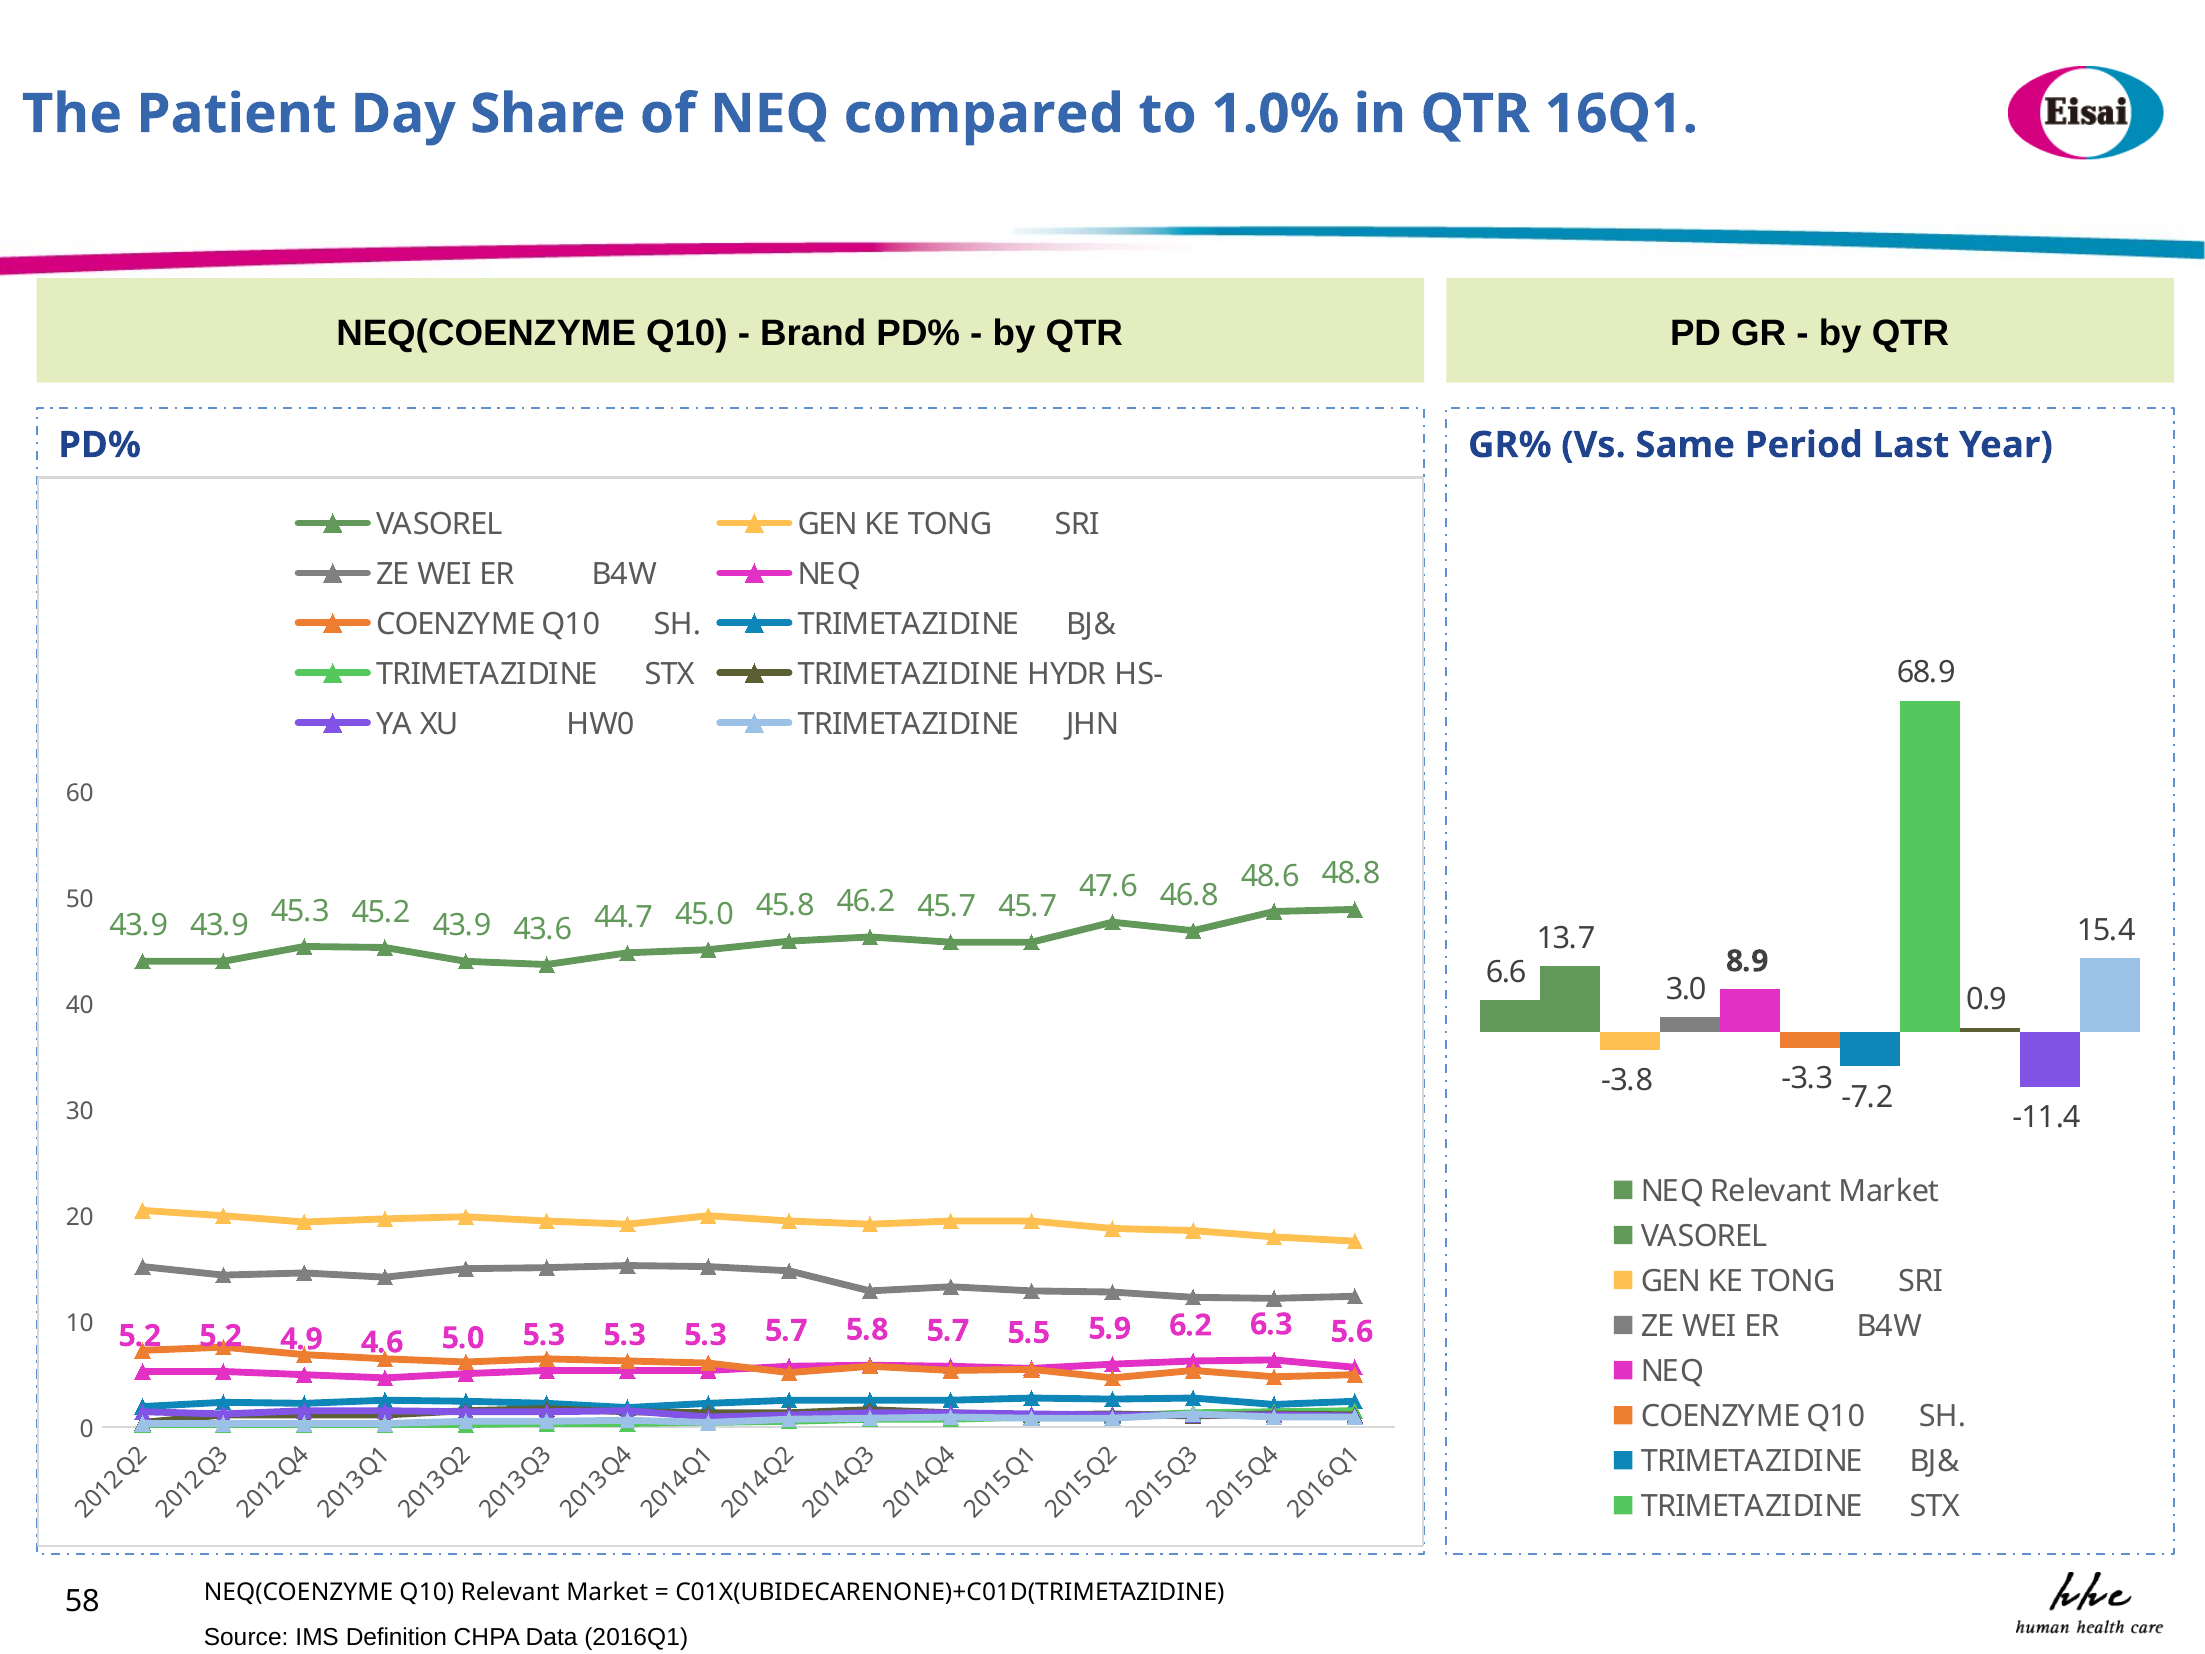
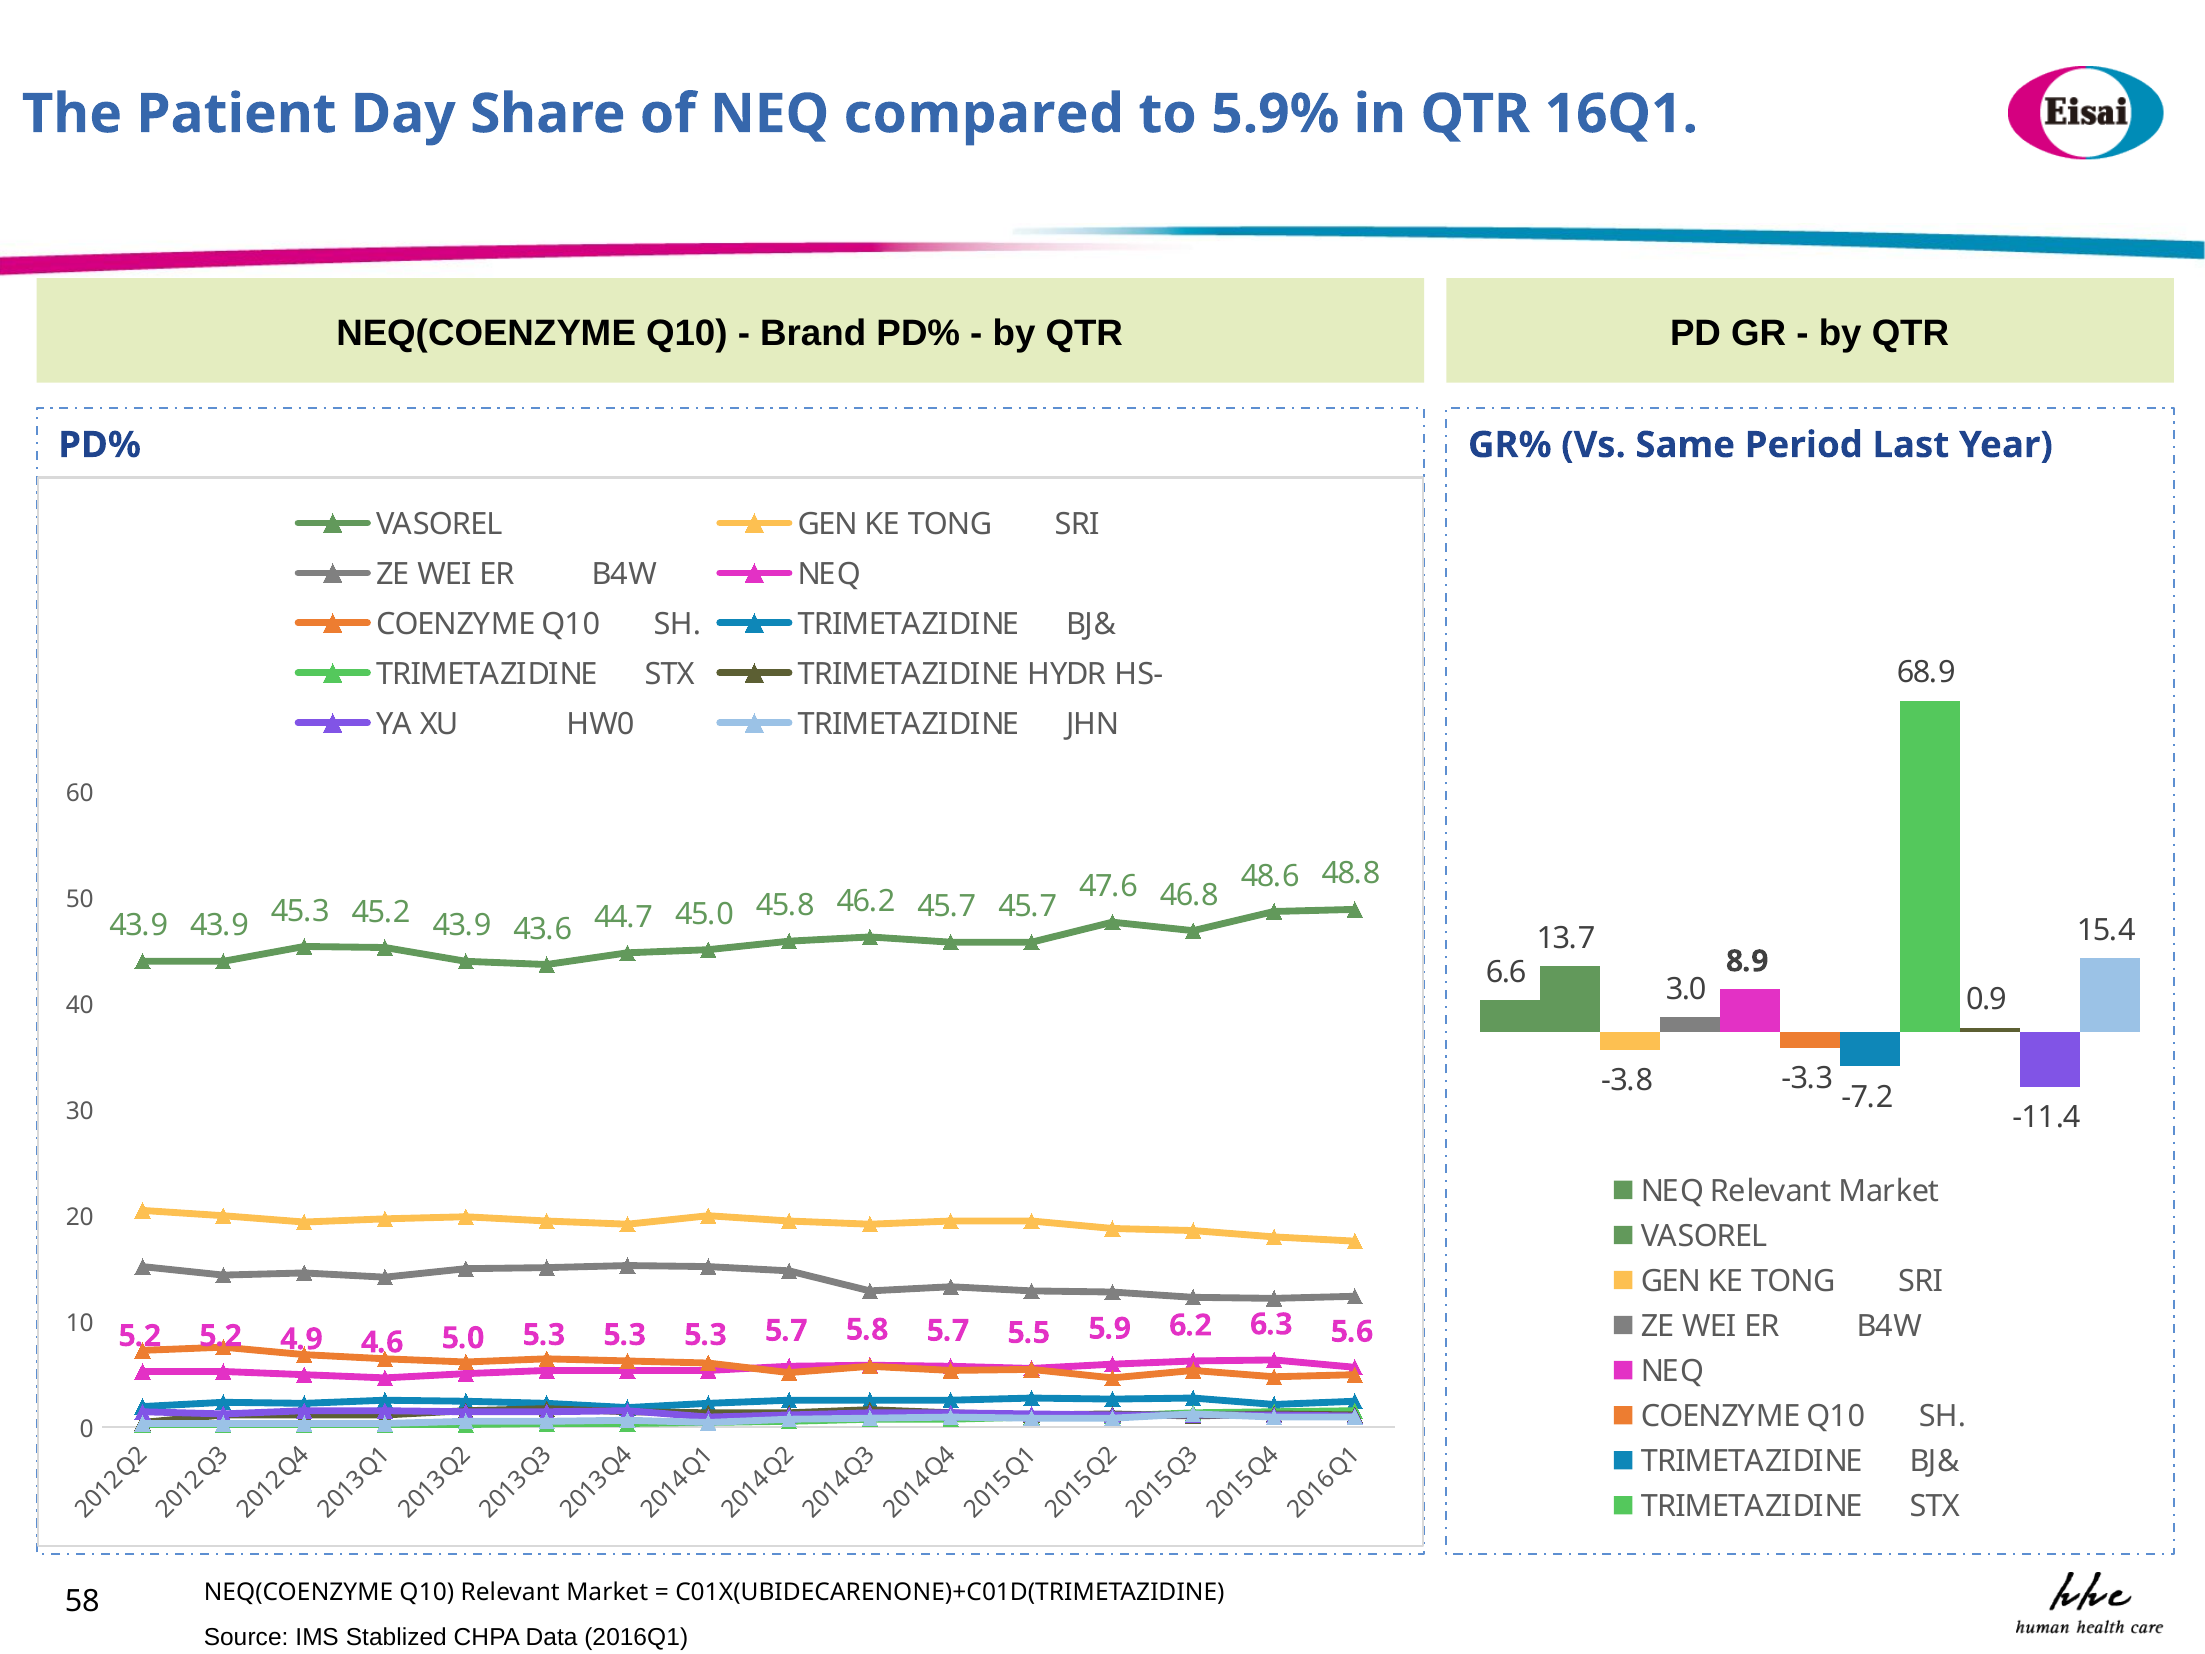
1.0%: 1.0% -> 5.9%
Definition: Definition -> Stablized
